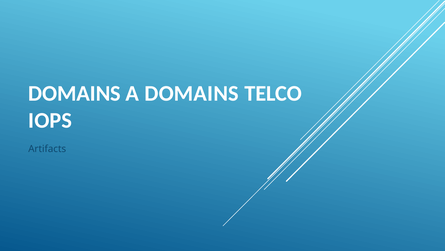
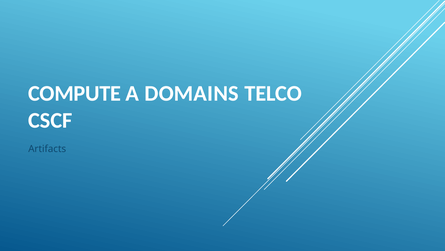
DOMAINS at (75, 93): DOMAINS -> COMPUTE
IOPS: IOPS -> CSCF
